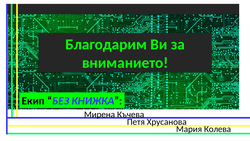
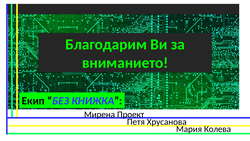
Къчева: Къчева -> Проект
